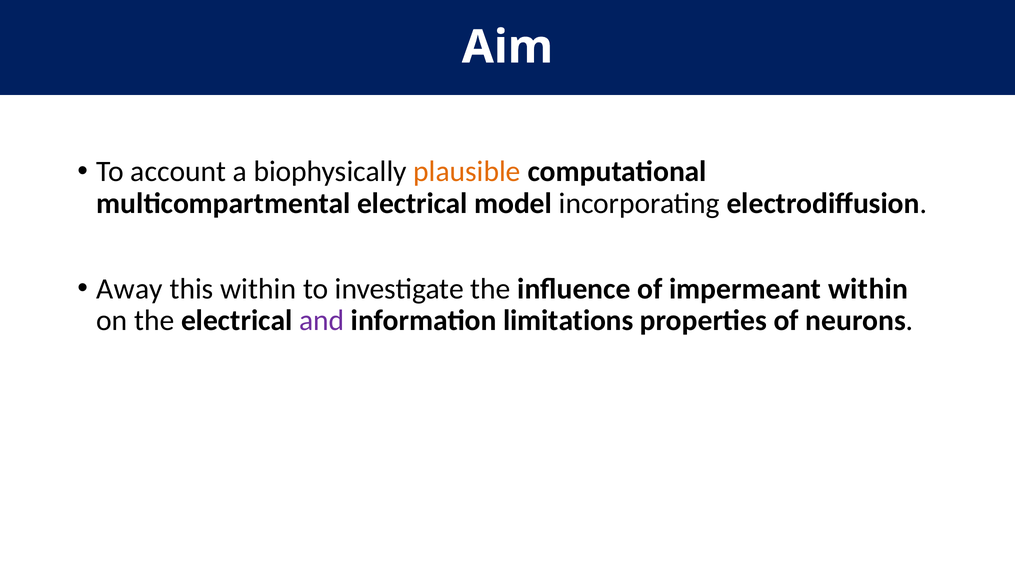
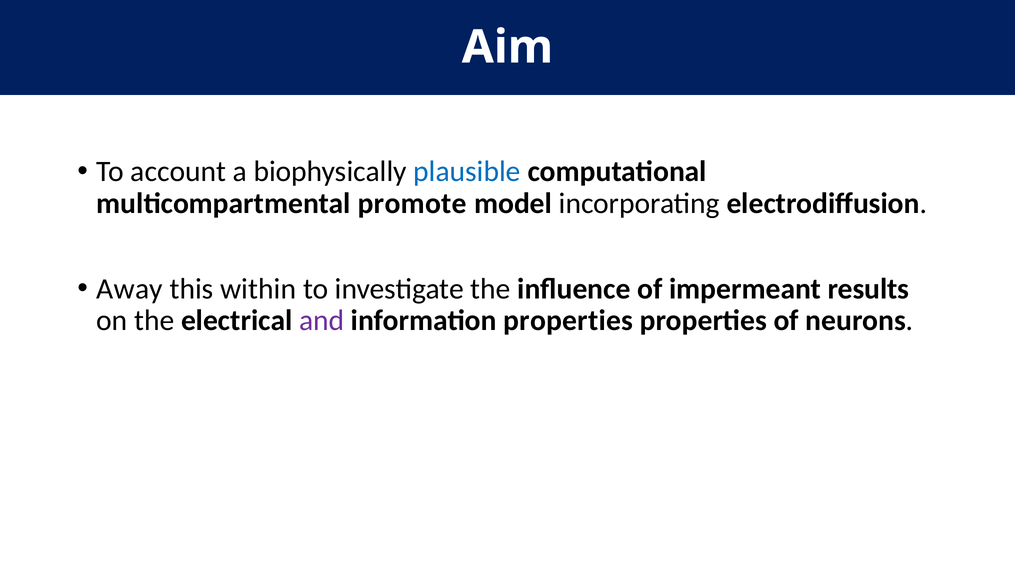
plausible colour: orange -> blue
multicompartmental electrical: electrical -> promote
impermeant within: within -> results
information limitations: limitations -> properties
